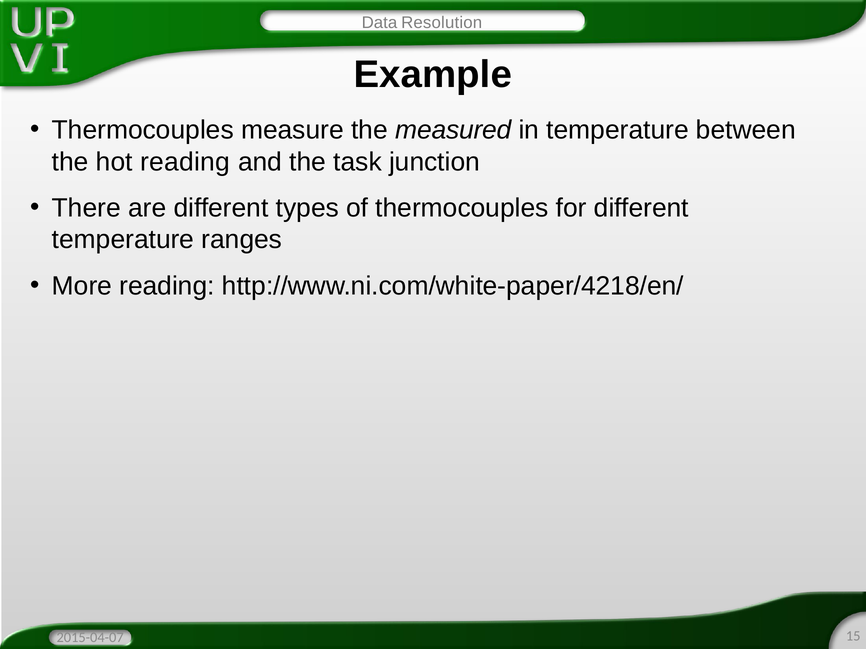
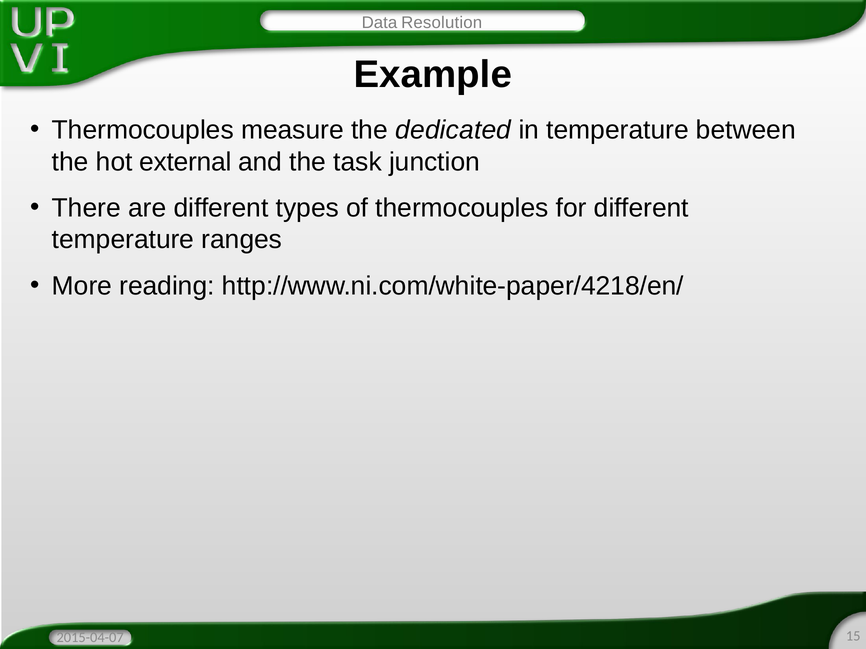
measured: measured -> dedicated
hot reading: reading -> external
